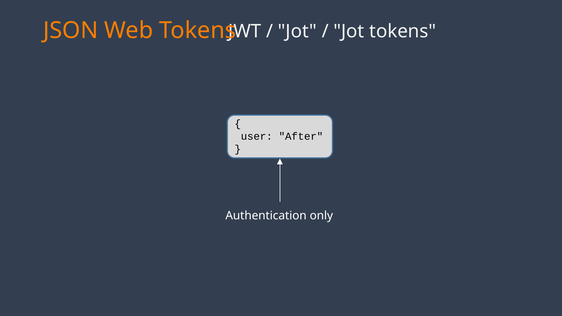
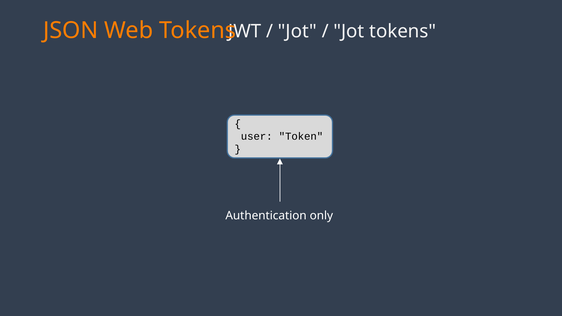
After: After -> Token
